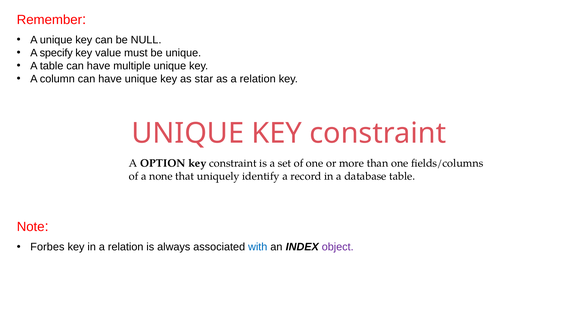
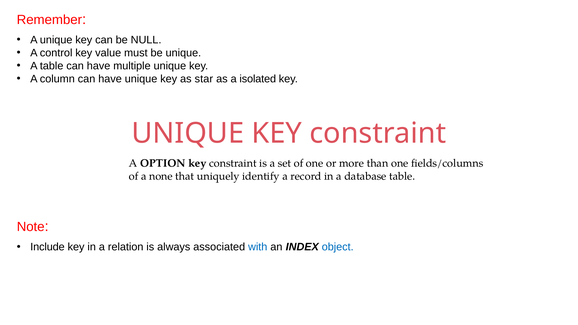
specify: specify -> control
as a relation: relation -> isolated
Forbes: Forbes -> Include
object colour: purple -> blue
